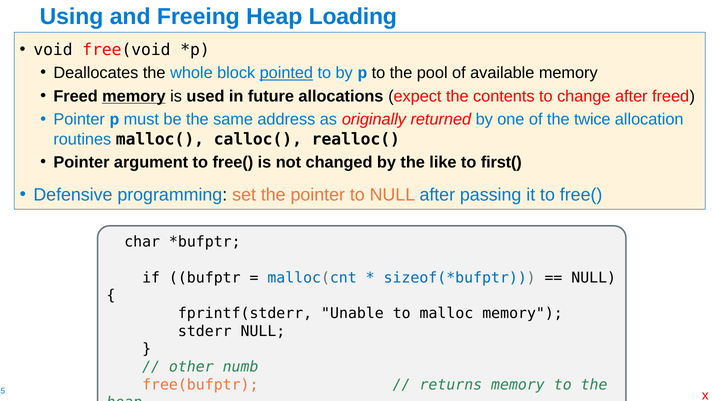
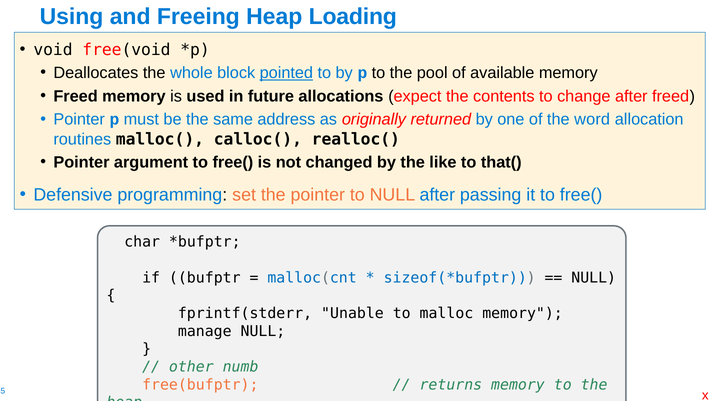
memory at (134, 96) underline: present -> none
twice: twice -> word
first(: first( -> that(
stderr: stderr -> manage
